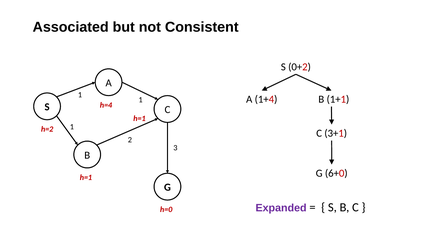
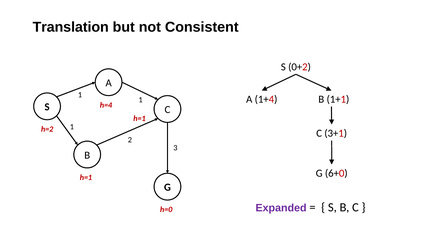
Associated: Associated -> Translation
